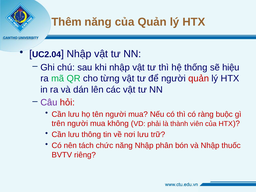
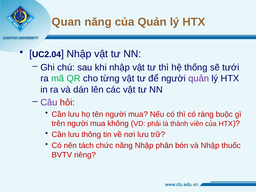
Thêm: Thêm -> Quan
hiệu: hiệu -> tưới
quản at (199, 79) colour: red -> purple
